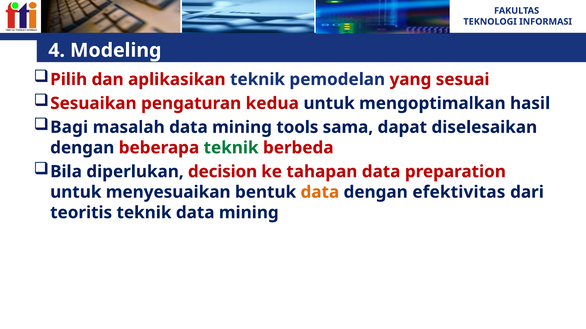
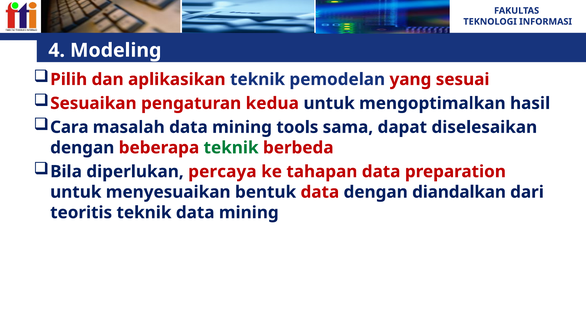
Bagi: Bagi -> Cara
decision: decision -> percaya
data at (320, 192) colour: orange -> red
efektivitas: efektivitas -> diandalkan
